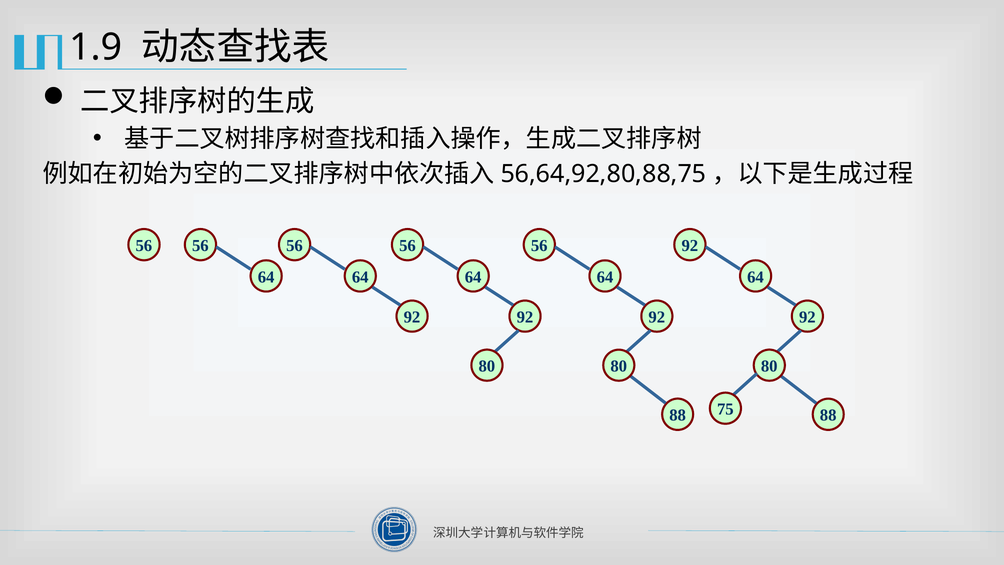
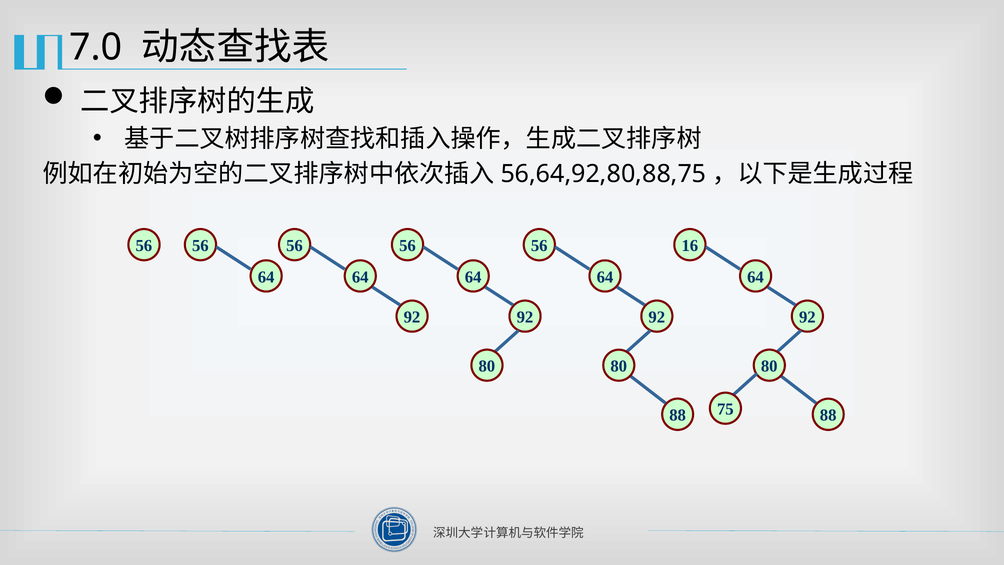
1.9: 1.9 -> 7.0
56 92: 92 -> 16
